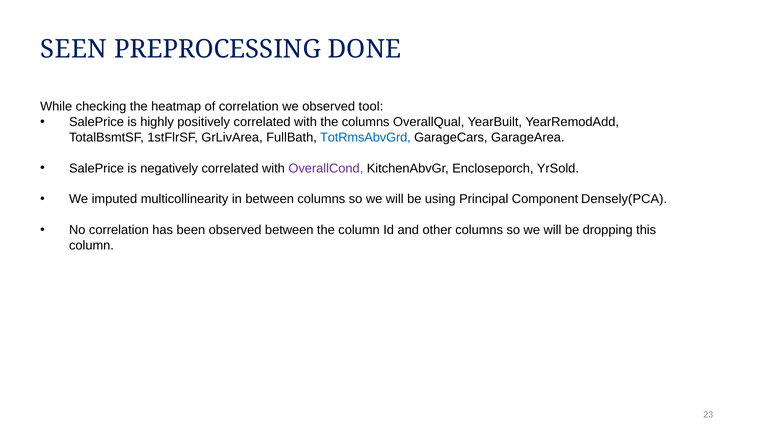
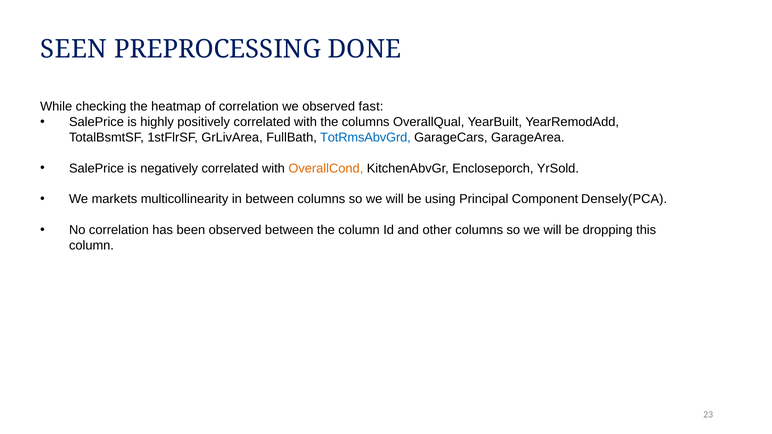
tool: tool -> fast
OverallCond colour: purple -> orange
imputed: imputed -> markets
